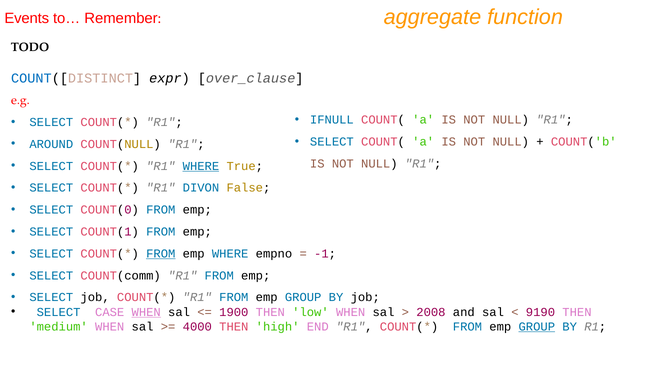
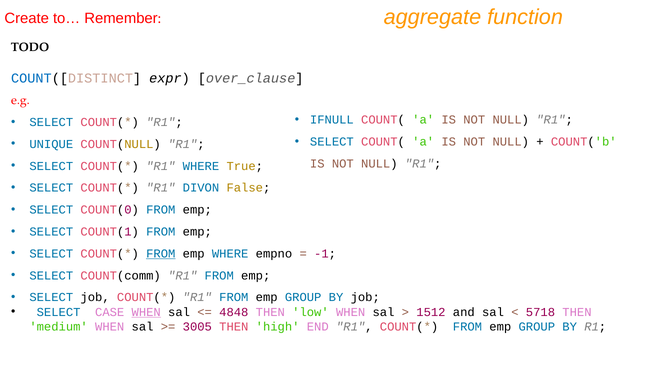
Events: Events -> Create
AROUND: AROUND -> UNIQUE
WHERE at (201, 166) underline: present -> none
1900: 1900 -> 4848
2008: 2008 -> 1512
9190: 9190 -> 5718
4000: 4000 -> 3005
GROUP at (537, 327) underline: present -> none
